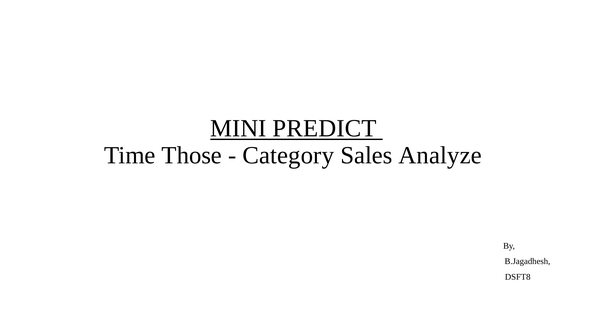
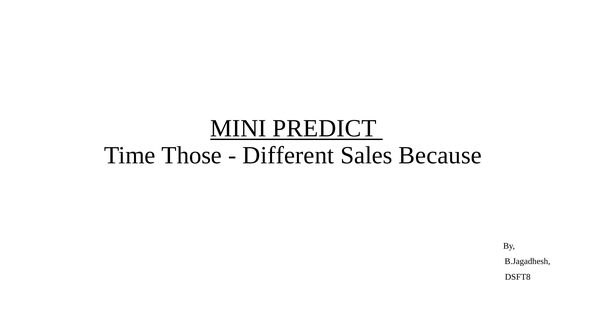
Category: Category -> Different
Analyze: Analyze -> Because
